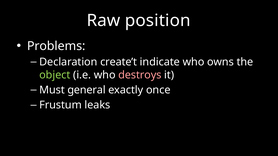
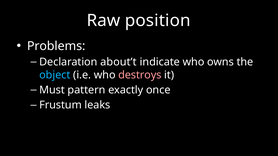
create’t: create’t -> about’t
object colour: light green -> light blue
general: general -> pattern
